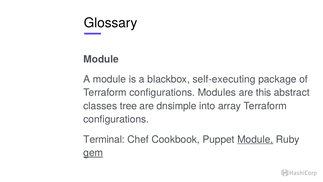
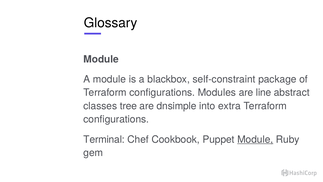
self-executing: self-executing -> self-constraint
this: this -> line
array: array -> extra
gem underline: present -> none
